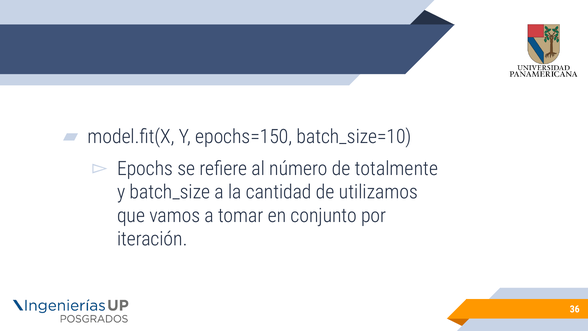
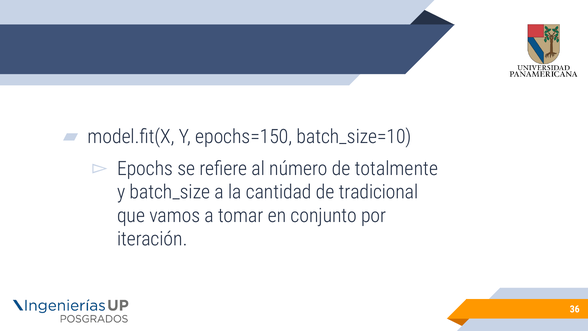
utilizamos: utilizamos -> tradicional
